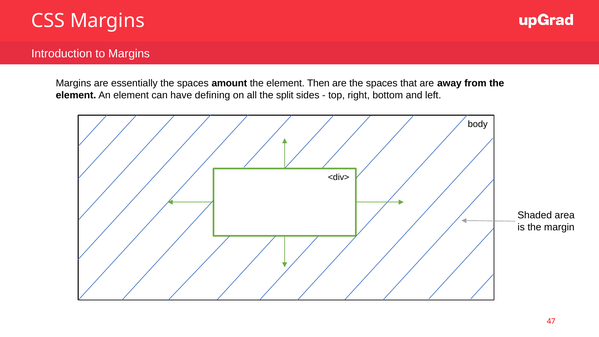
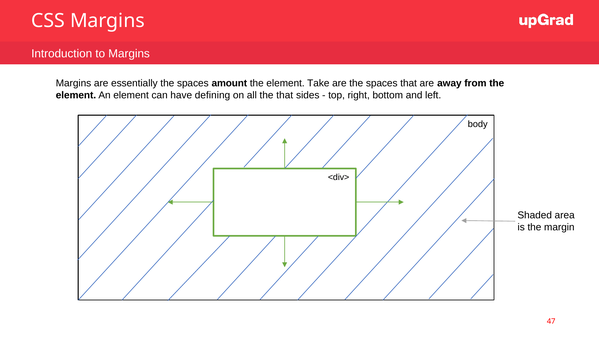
Then: Then -> Take
the split: split -> that
